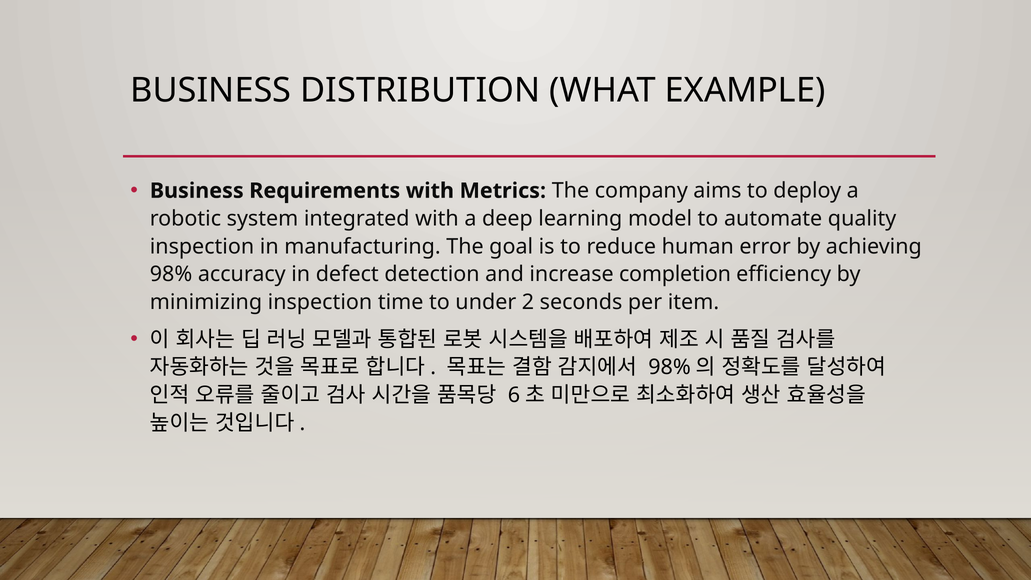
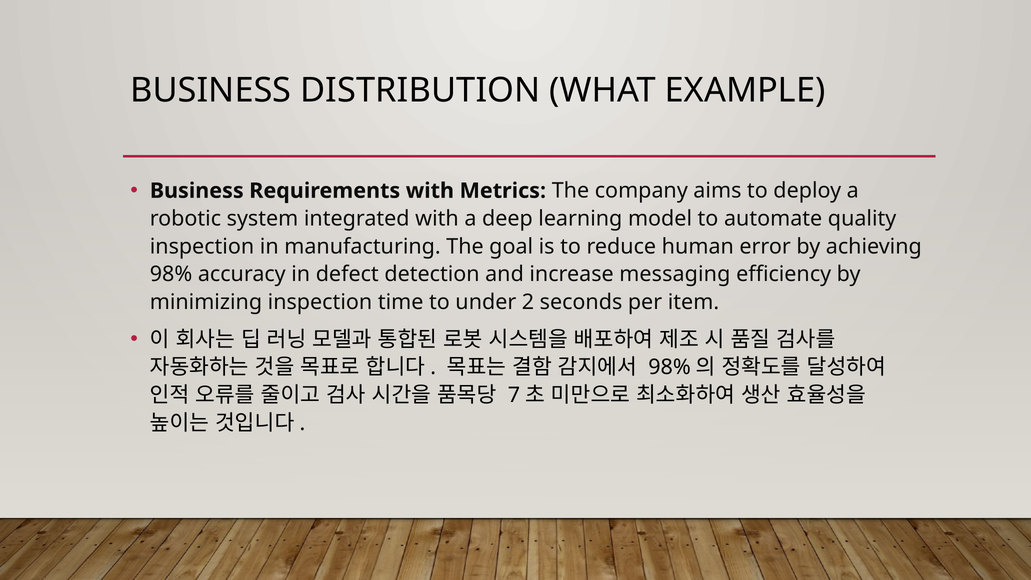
completion: completion -> messaging
6: 6 -> 7
